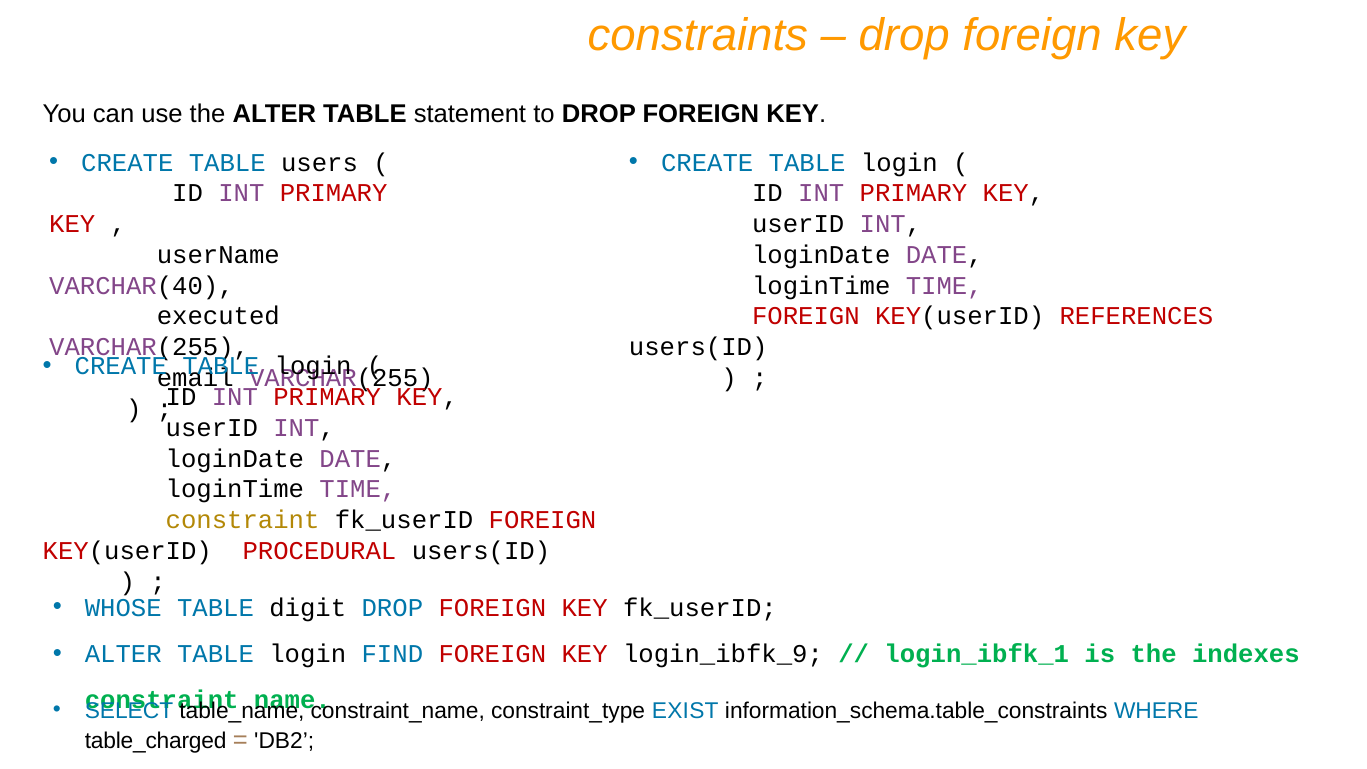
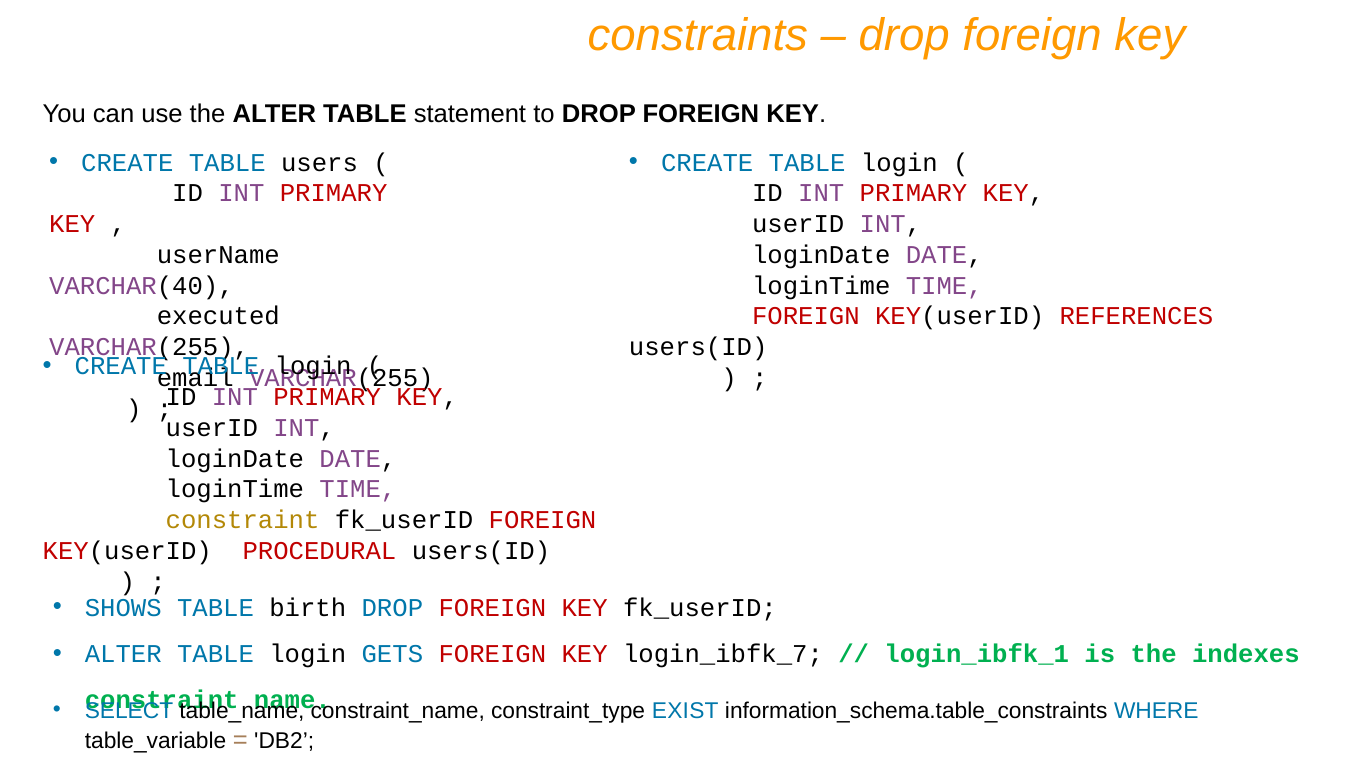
WHOSE: WHOSE -> SHOWS
digit: digit -> birth
FIND: FIND -> GETS
login_ibfk_9: login_ibfk_9 -> login_ibfk_7
table_charged: table_charged -> table_variable
